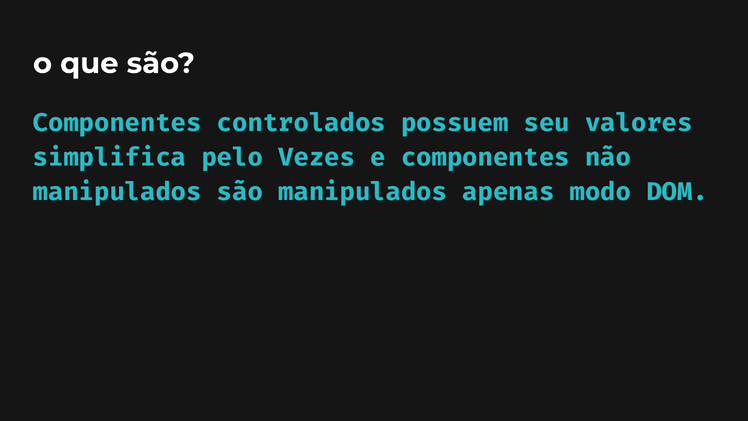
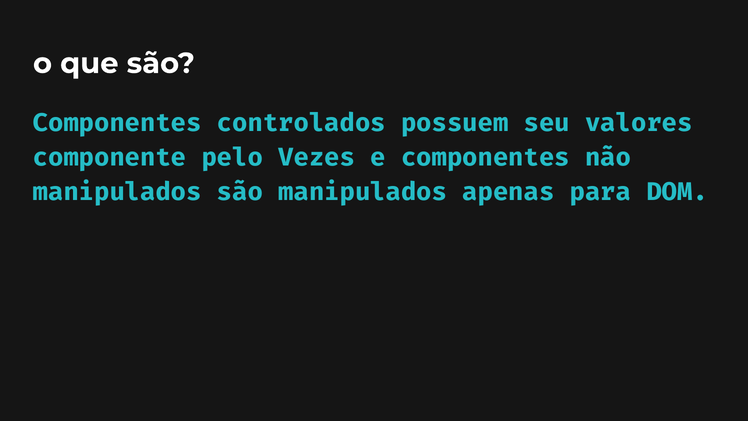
simplifica: simplifica -> componente
modo: modo -> para
